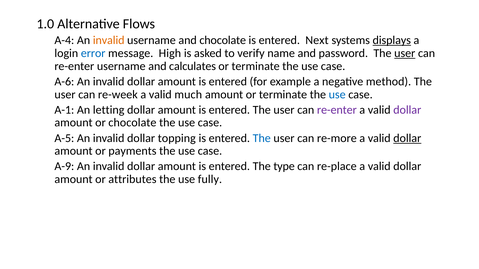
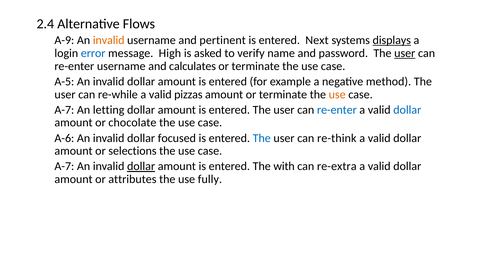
1.0: 1.0 -> 2.4
A-4: A-4 -> A-9
and chocolate: chocolate -> pertinent
A-6: A-6 -> A-5
re-week: re-week -> re-while
much: much -> pizzas
use at (337, 95) colour: blue -> orange
A-1 at (64, 110): A-1 -> A-7
re-enter at (337, 110) colour: purple -> blue
dollar at (407, 110) colour: purple -> blue
A-5: A-5 -> A-6
topping: topping -> focused
re-more: re-more -> re-think
dollar at (407, 138) underline: present -> none
payments: payments -> selections
A-9 at (64, 167): A-9 -> A-7
dollar at (141, 167) underline: none -> present
type: type -> with
re-place: re-place -> re-extra
